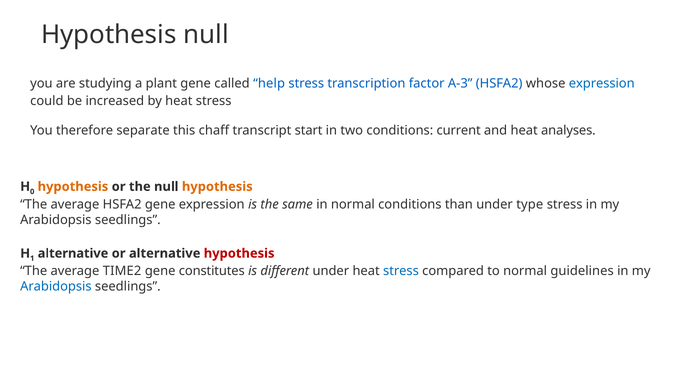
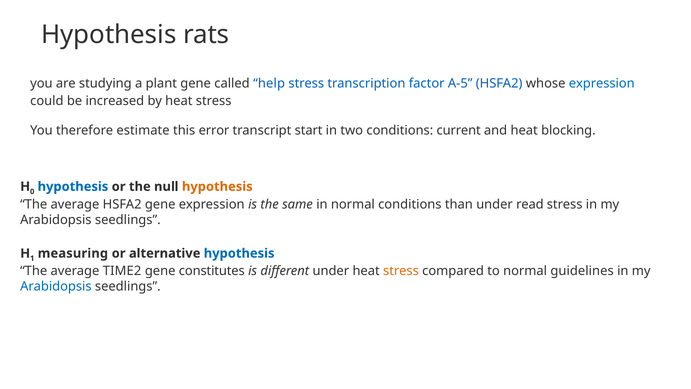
Hypothesis null: null -> rats
A-3: A-3 -> A-5
separate: separate -> estimate
chaff: chaff -> error
analyses: analyses -> blocking
hypothesis at (73, 186) colour: orange -> blue
type: type -> read
alternative at (73, 253): alternative -> measuring
hypothesis at (239, 253) colour: red -> blue
stress at (401, 271) colour: blue -> orange
